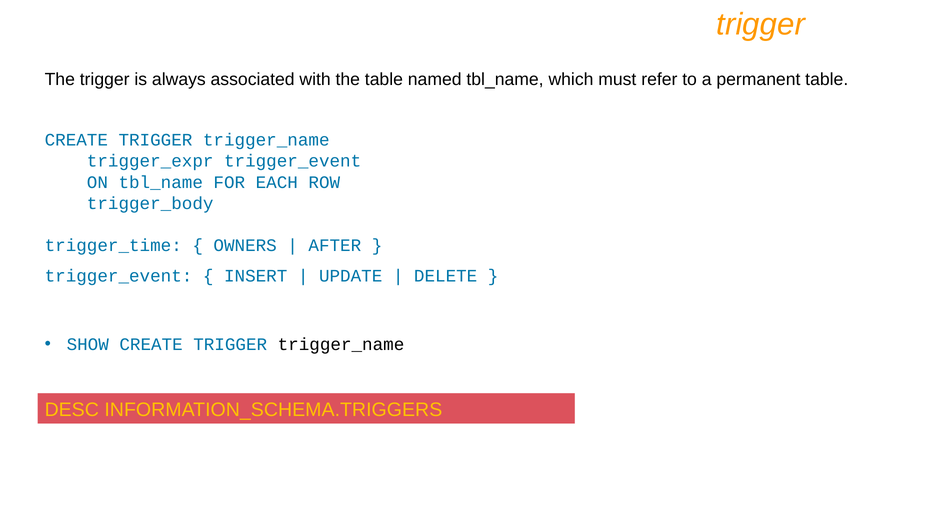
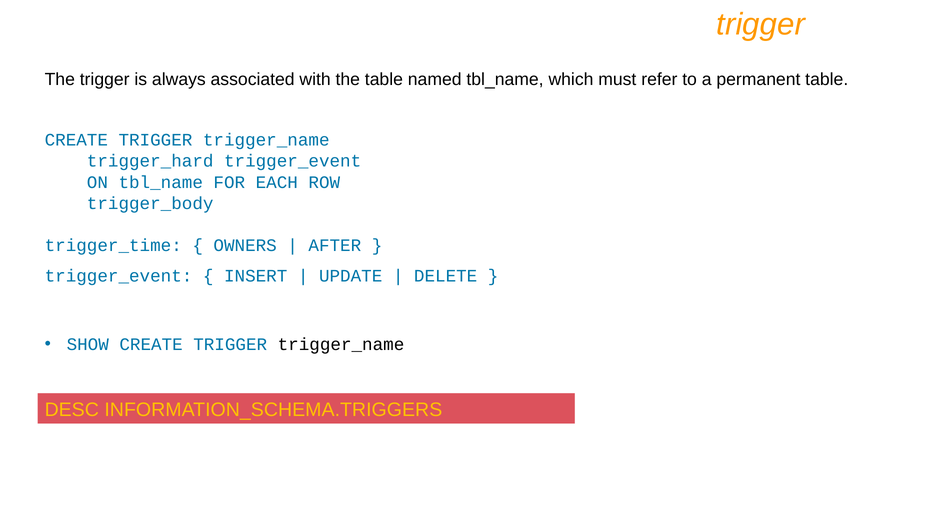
trigger_expr: trigger_expr -> trigger_hard
